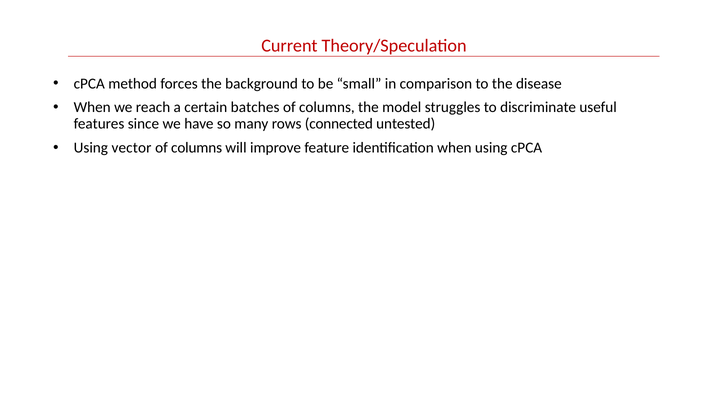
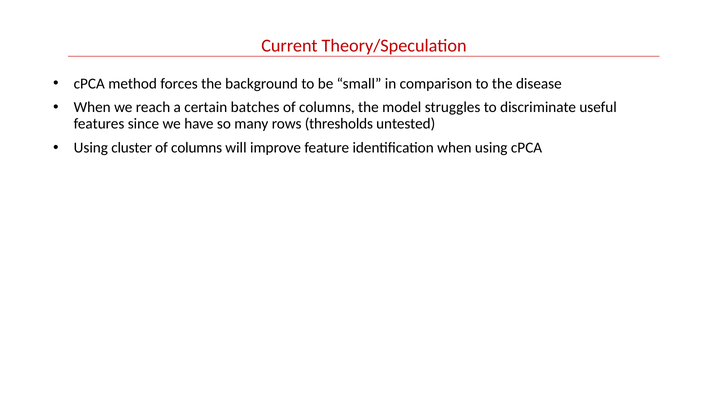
connected: connected -> thresholds
vector: vector -> cluster
